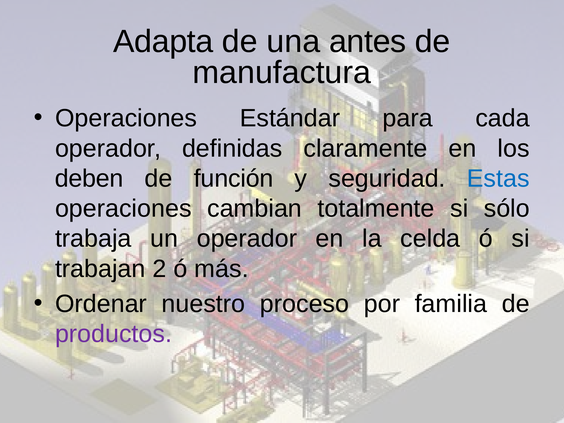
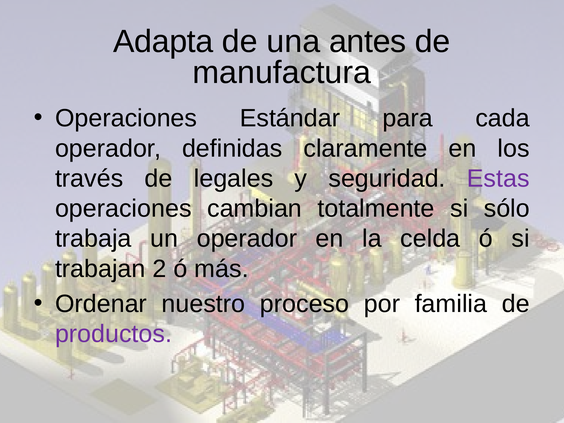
deben: deben -> través
función: función -> legales
Estas colour: blue -> purple
